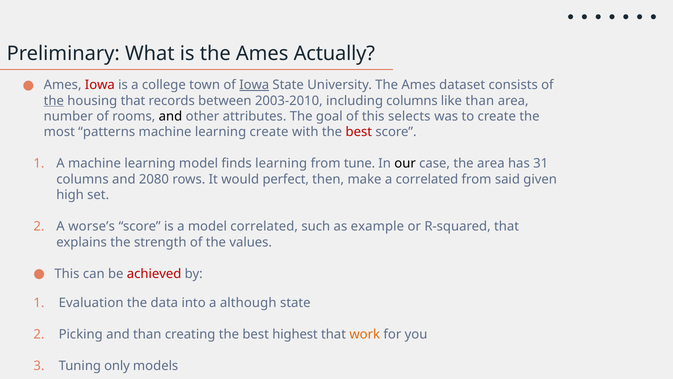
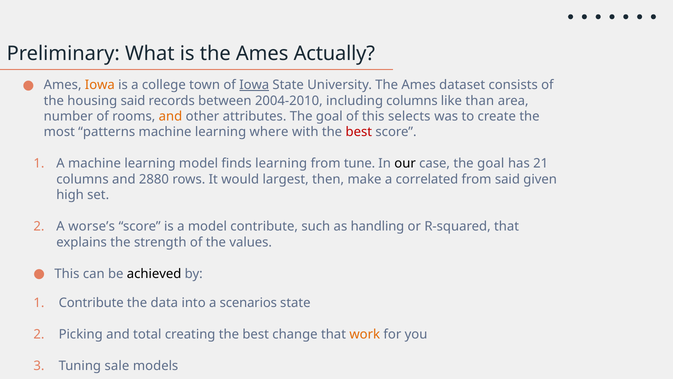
Iowa at (100, 85) colour: red -> orange
the at (54, 101) underline: present -> none
housing that: that -> said
2003-2010: 2003-2010 -> 2004-2010
and at (170, 116) colour: black -> orange
learning create: create -> where
case the area: area -> goal
31: 31 -> 21
2080: 2080 -> 2880
perfect: perfect -> largest
model correlated: correlated -> contribute
example: example -> handling
achieved colour: red -> black
Evaluation at (91, 303): Evaluation -> Contribute
although: although -> scenarios
and than: than -> total
highest: highest -> change
only: only -> sale
